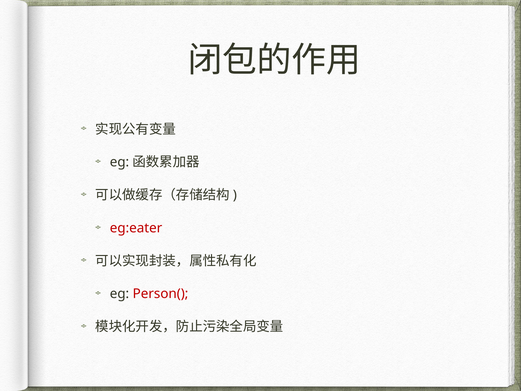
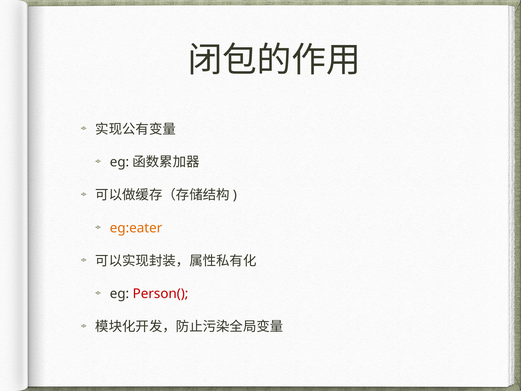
eg:eater colour: red -> orange
